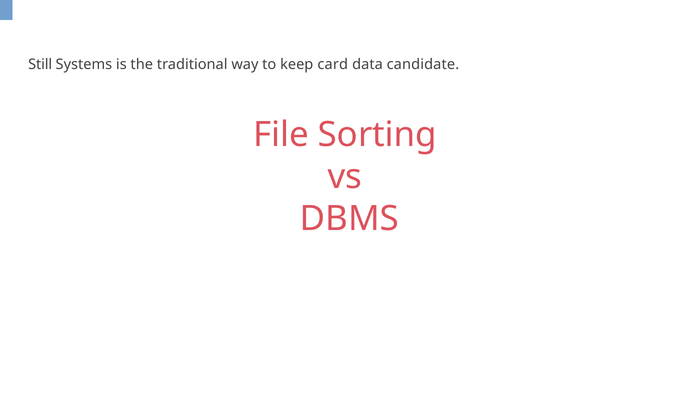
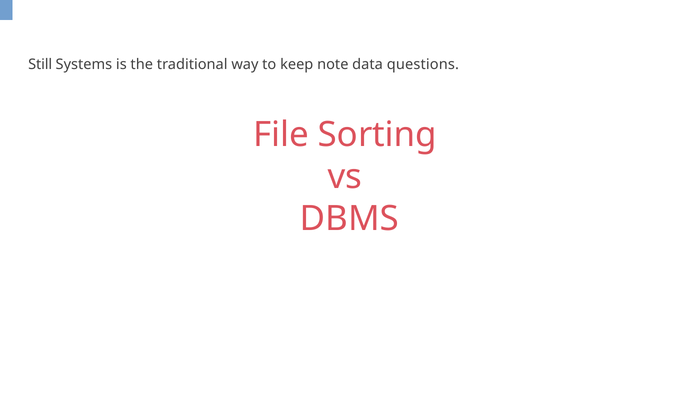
card: card -> note
candidate: candidate -> questions
